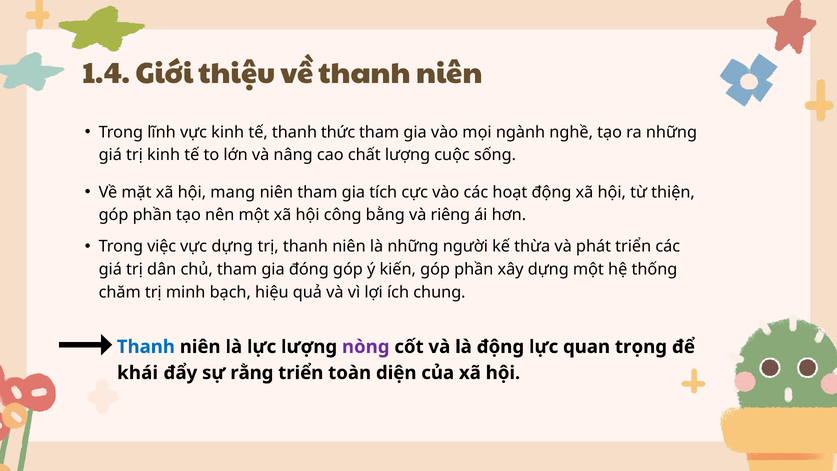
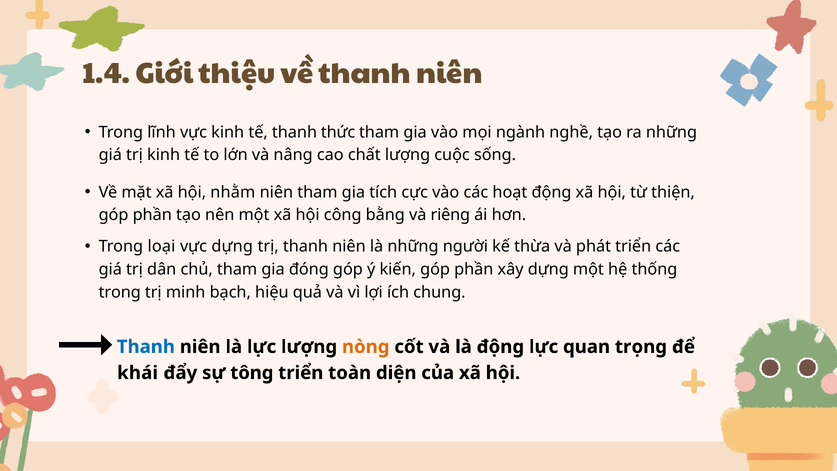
mang: mang -> nhằm
việc: việc -> loại
chăm at (120, 292): chăm -> trong
nòng colour: purple -> orange
rằng: rằng -> tông
